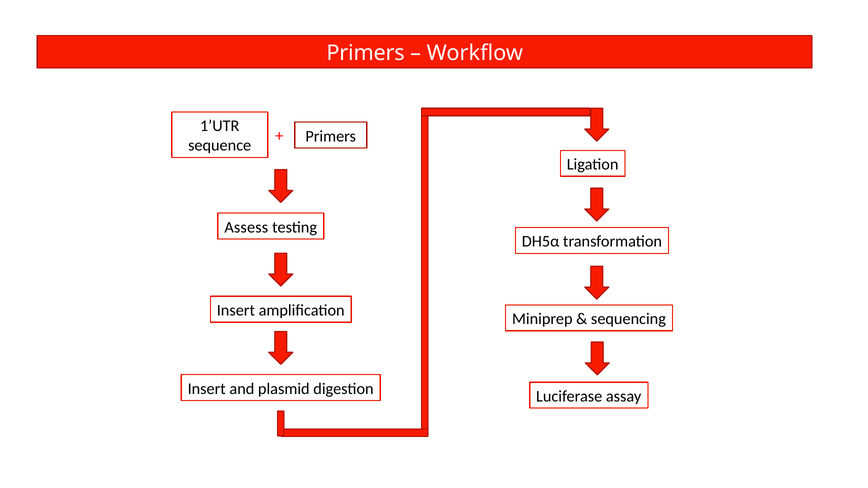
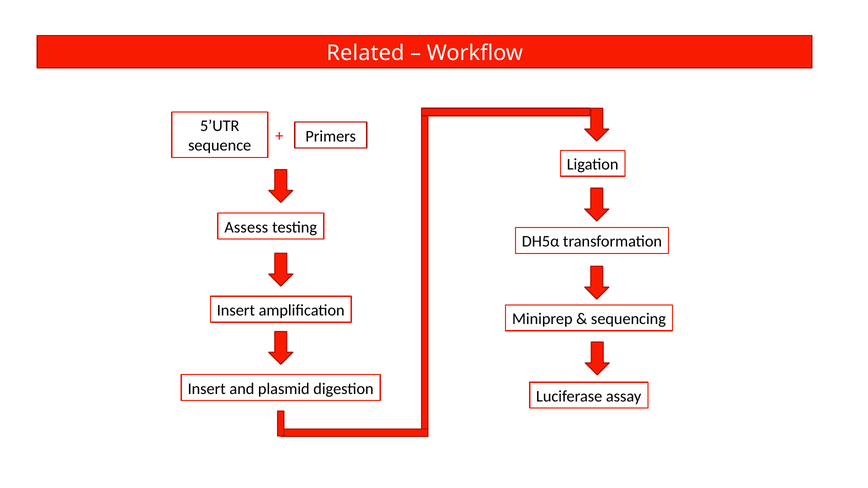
Primers at (366, 53): Primers -> Related
1’UTR: 1’UTR -> 5’UTR
